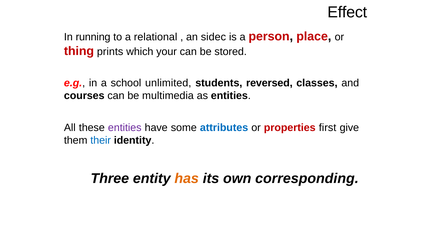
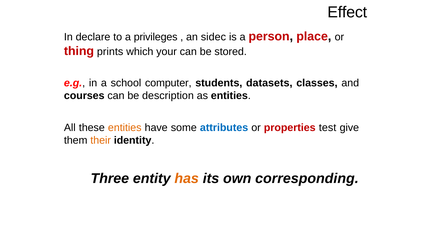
running: running -> declare
relational: relational -> privileges
unlimited: unlimited -> computer
reversed: reversed -> datasets
multimedia: multimedia -> description
entities at (125, 128) colour: purple -> orange
first: first -> test
their colour: blue -> orange
